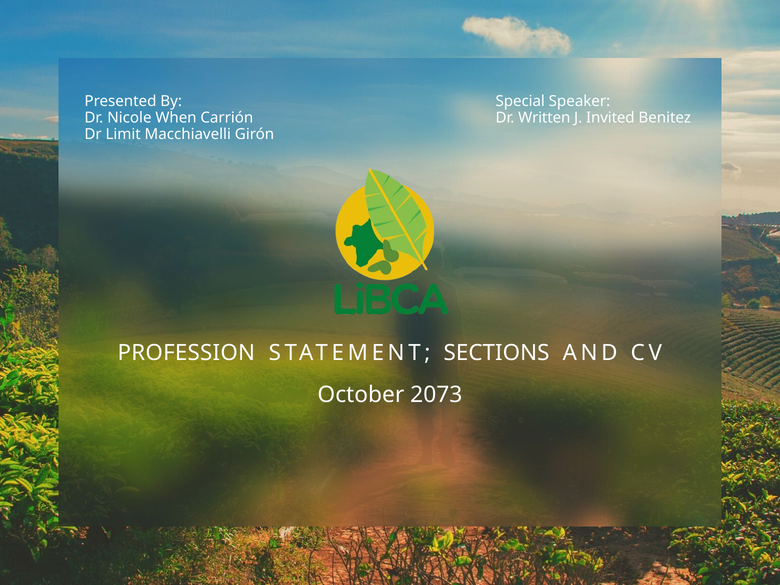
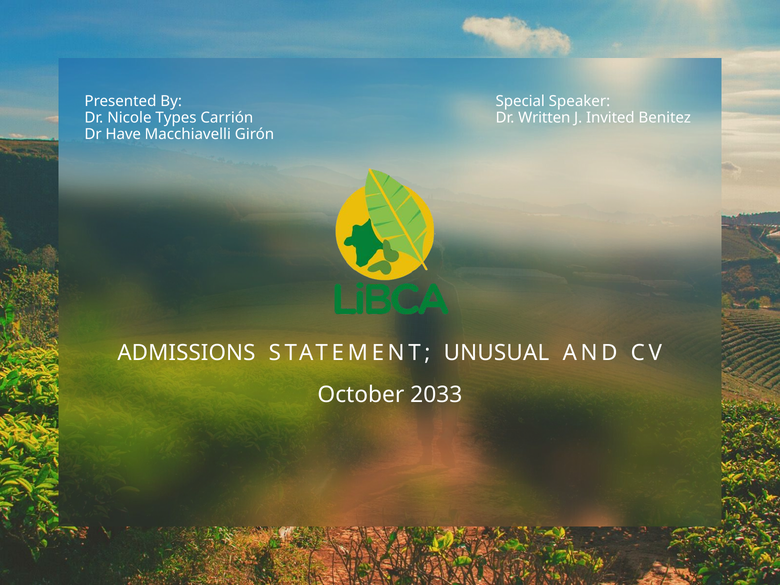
When: When -> Types
Limit: Limit -> Have
PROFESSION: PROFESSION -> ADMISSIONS
SECTIONS: SECTIONS -> UNUSUAL
2073: 2073 -> 2033
